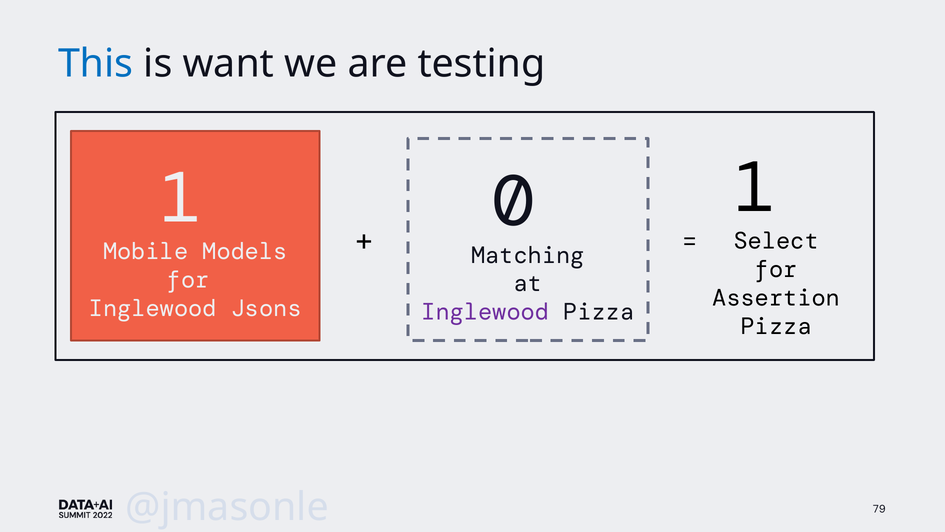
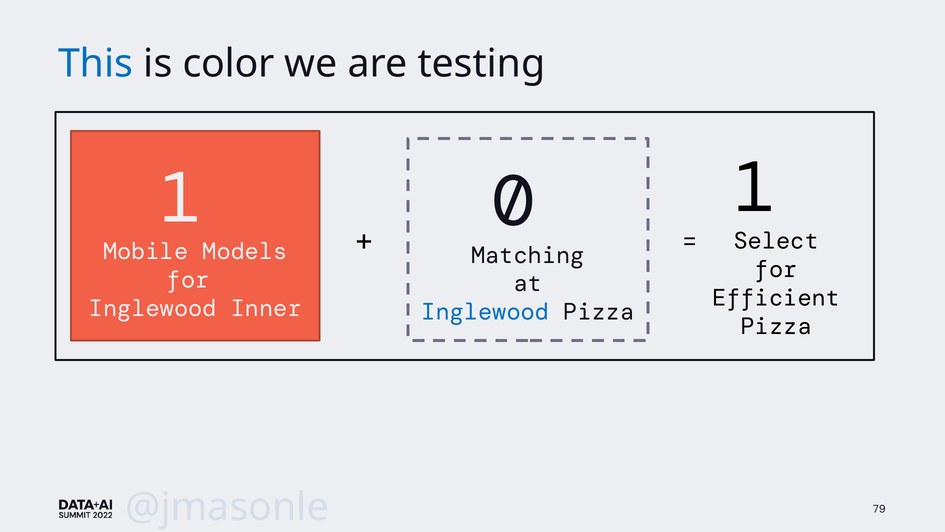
want: want -> color
Assertion: Assertion -> Efficient
Jsons: Jsons -> Inner
Inglewood at (485, 312) colour: purple -> blue
